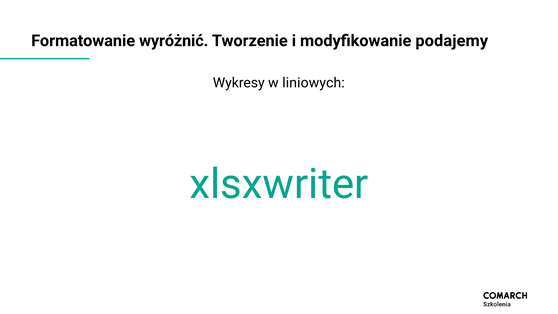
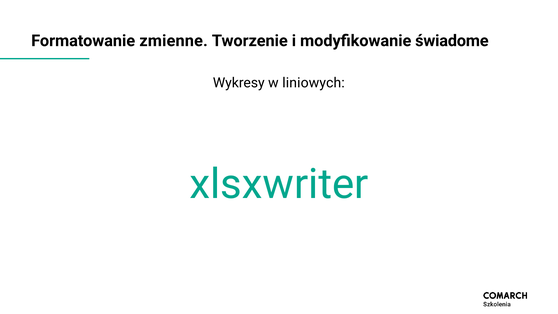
wyróżnić: wyróżnić -> zmienne
podajemy: podajemy -> świadome
